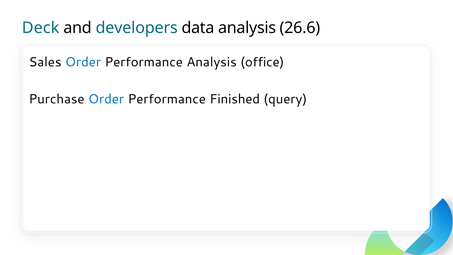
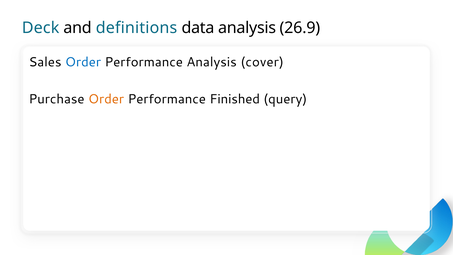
developers: developers -> definitions
26.6: 26.6 -> 26.9
office: office -> cover
Order at (106, 99) colour: blue -> orange
